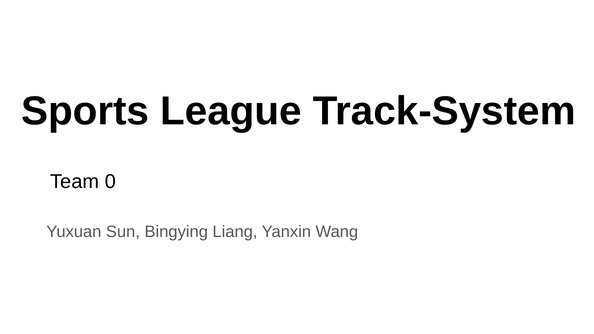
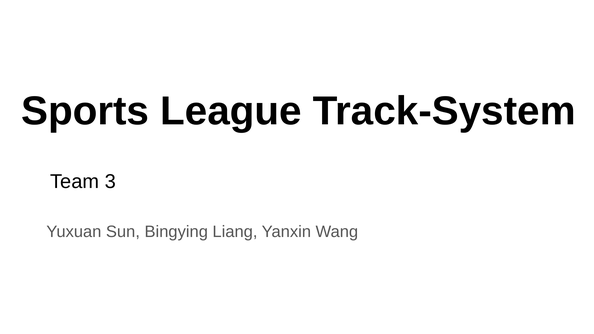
0: 0 -> 3
